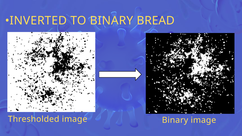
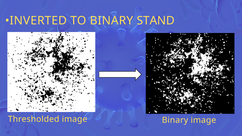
BREAD: BREAD -> STAND
